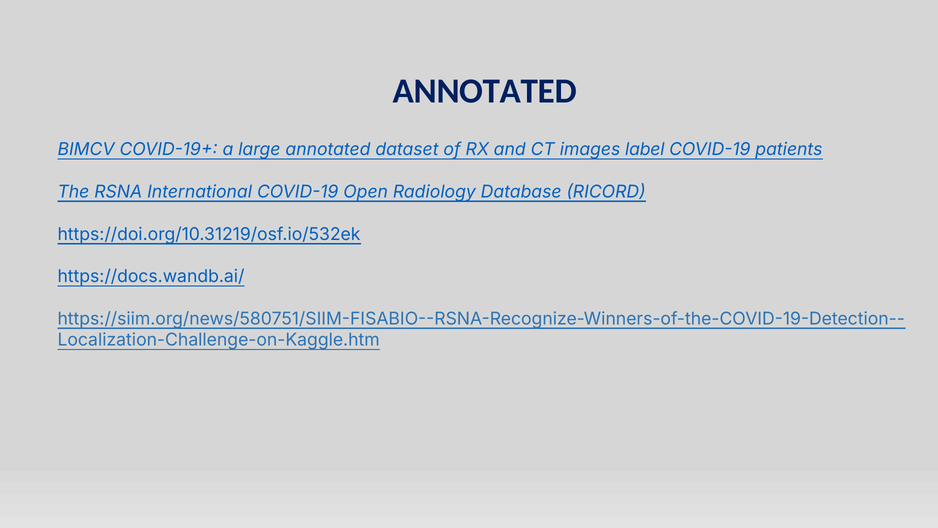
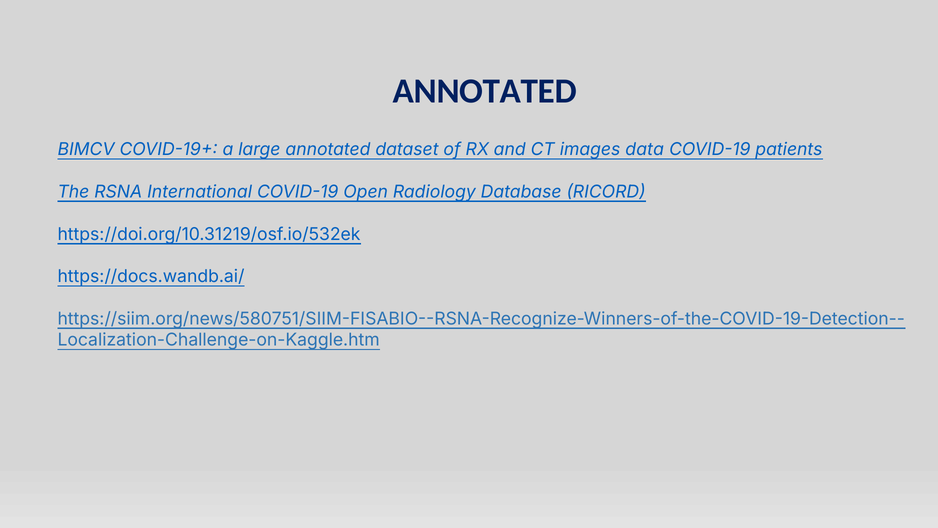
label: label -> data
